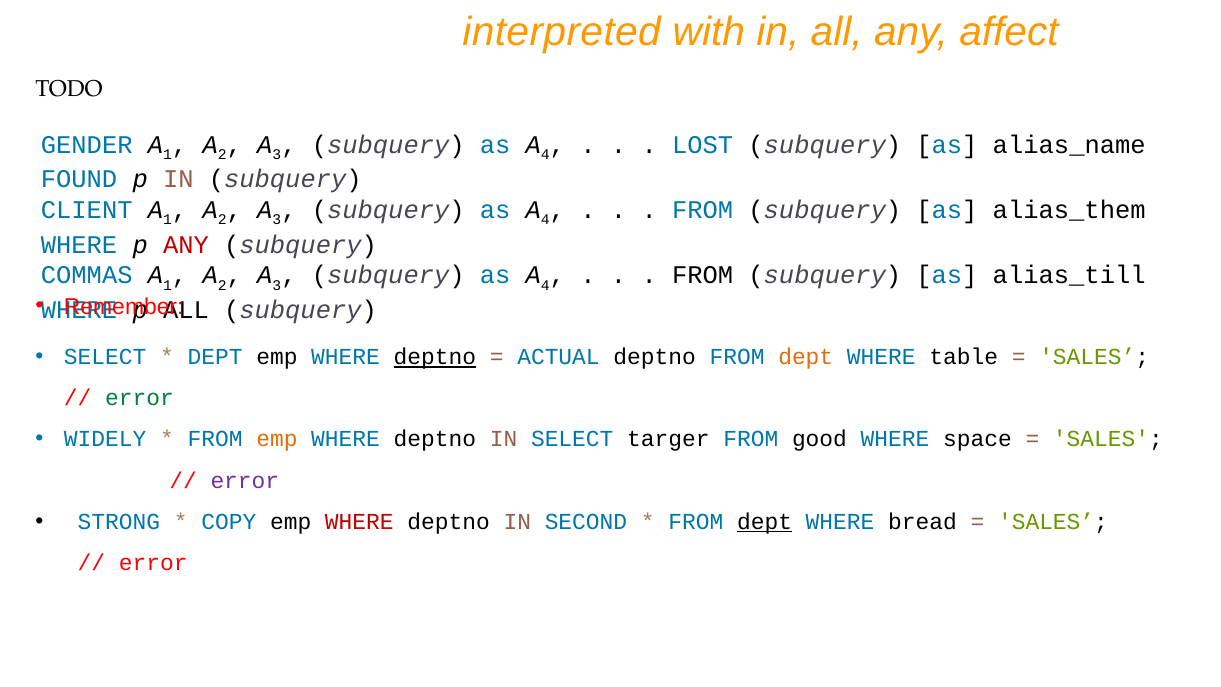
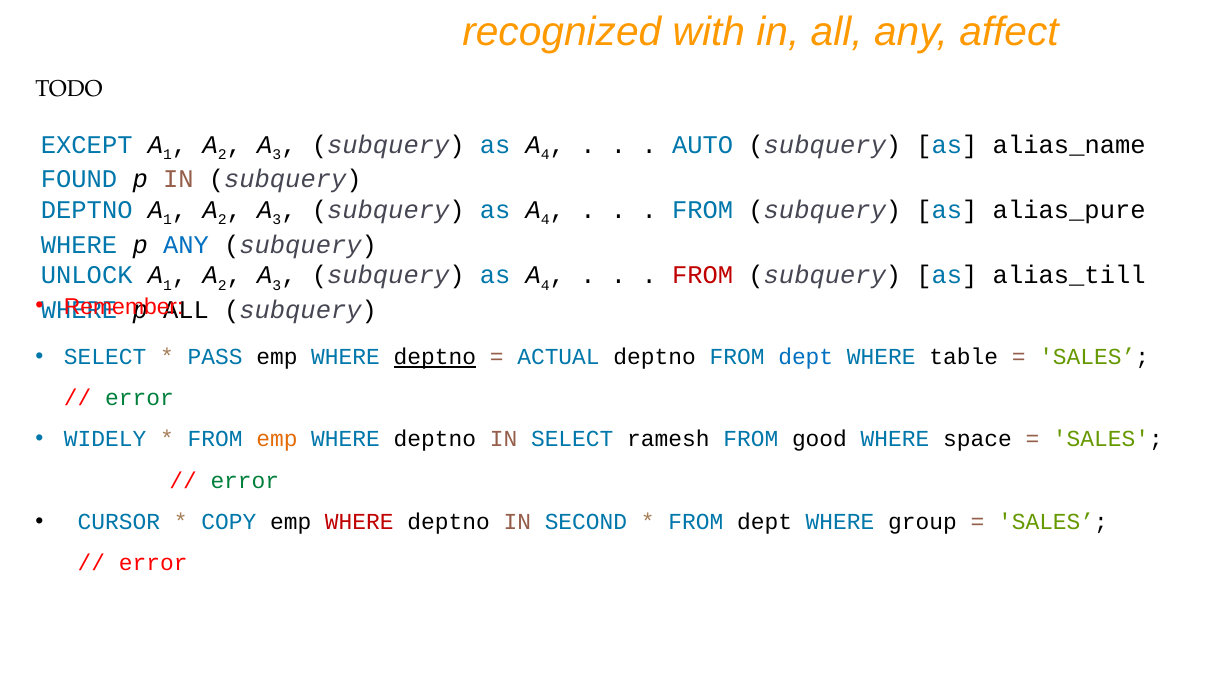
interpreted: interpreted -> recognized
GENDER: GENDER -> EXCEPT
LOST: LOST -> AUTO
CLIENT at (87, 210): CLIENT -> DEPTNO
alias_them: alias_them -> alias_pure
ANY at (186, 245) colour: red -> blue
COMMAS: COMMAS -> UNLOCK
FROM at (703, 275) colour: black -> red
DEPT at (215, 357): DEPT -> PASS
dept at (806, 357) colour: orange -> blue
targer: targer -> ramesh
error at (245, 480) colour: purple -> green
STRONG: STRONG -> CURSOR
dept at (765, 522) underline: present -> none
bread: bread -> group
